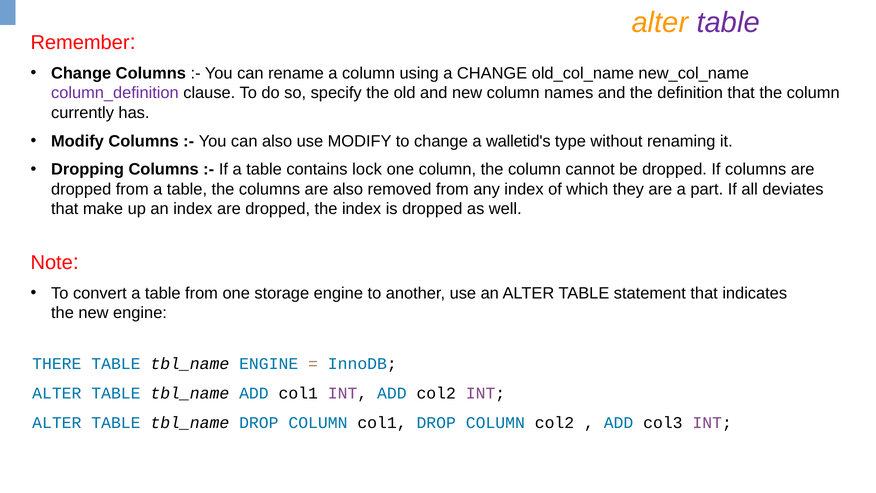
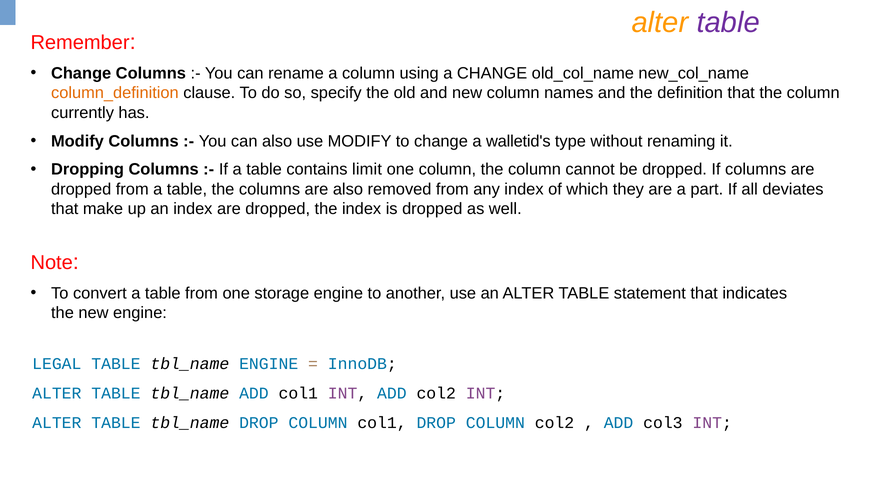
column_definition colour: purple -> orange
lock: lock -> limit
THERE: THERE -> LEGAL
